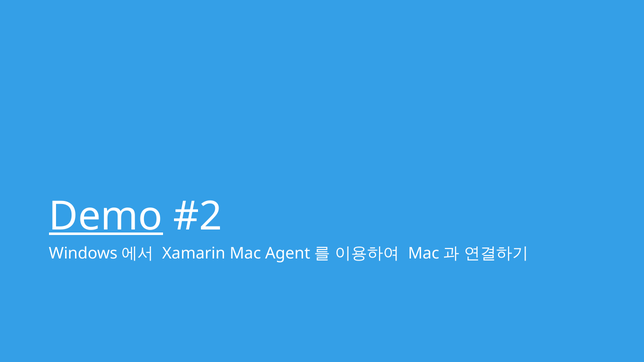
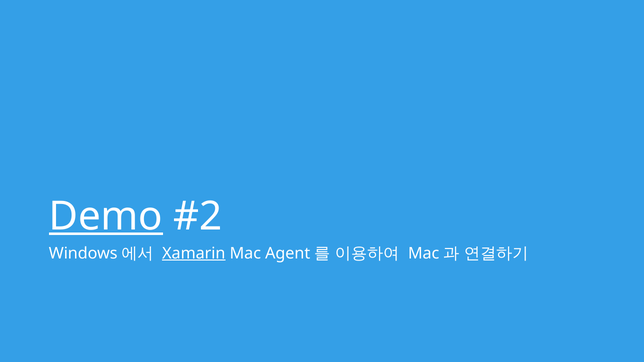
Xamarin underline: none -> present
